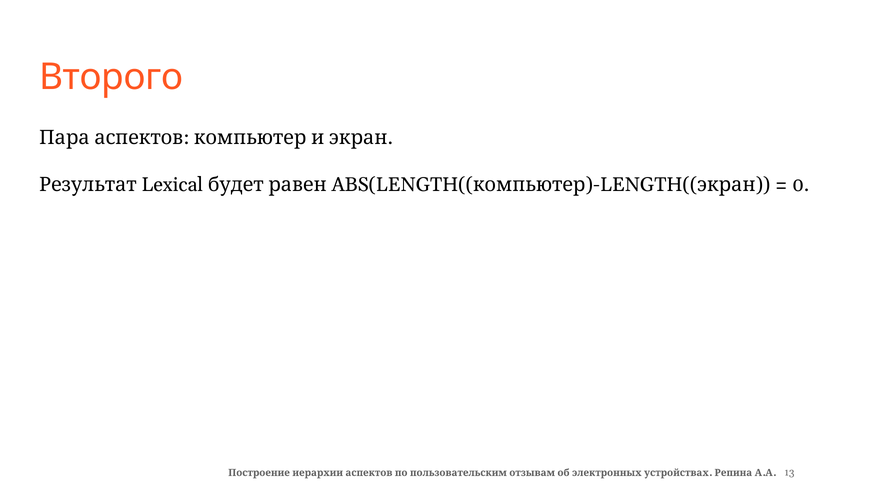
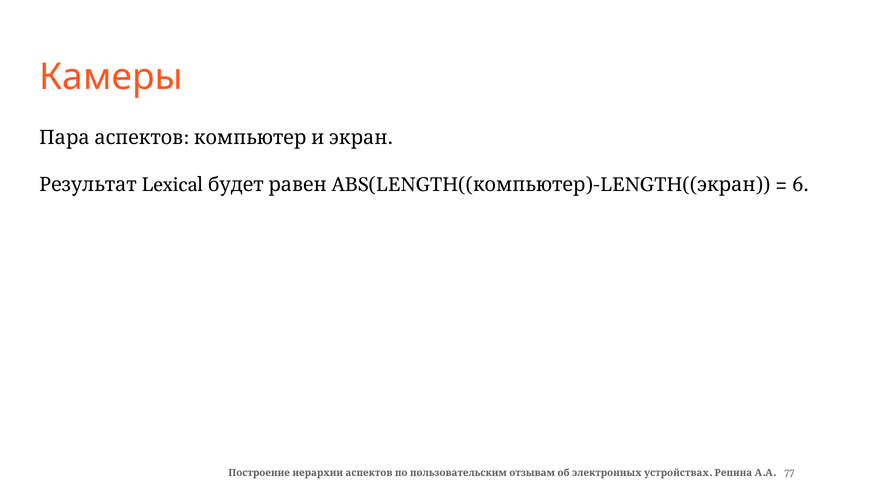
Второго: Второго -> Камеры
0: 0 -> 6
13: 13 -> 77
